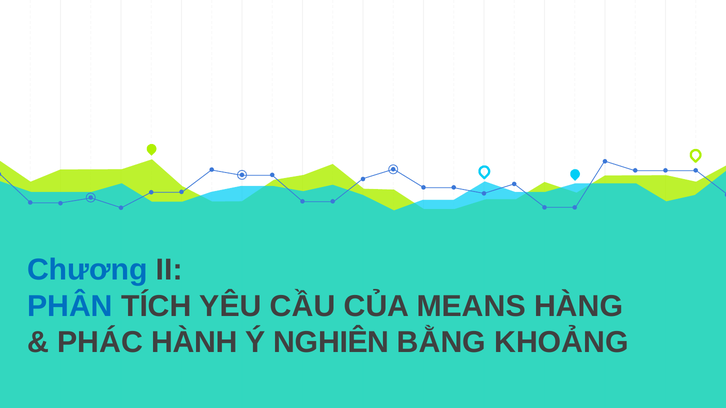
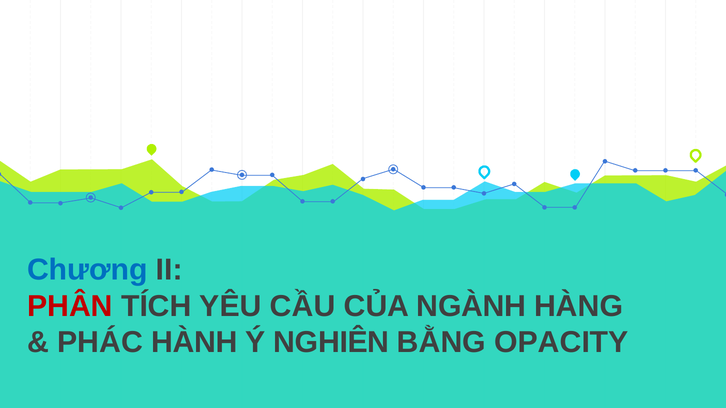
PHÂN colour: blue -> red
MEANS: MEANS -> NGÀNH
KHOẢNG: KHOẢNG -> OPACITY
